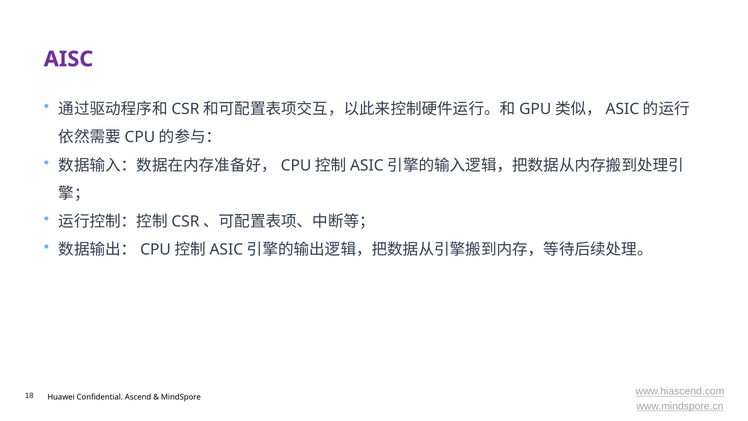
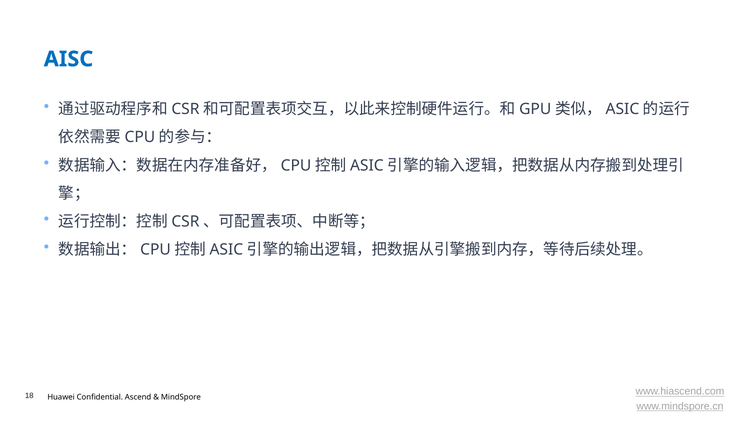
AISC colour: purple -> blue
